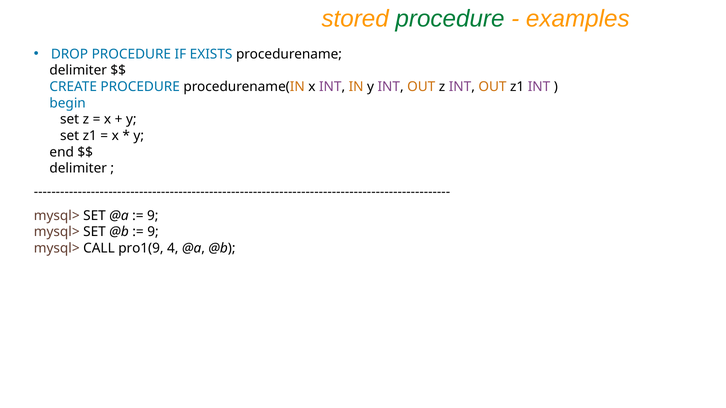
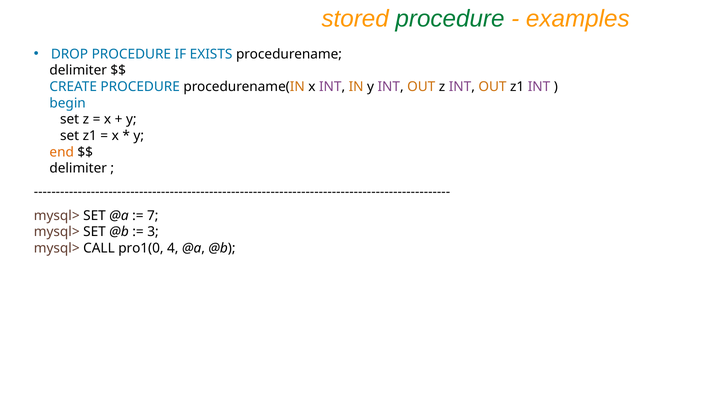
end colour: black -> orange
9 at (153, 216): 9 -> 7
9 at (153, 232): 9 -> 3
pro1(9: pro1(9 -> pro1(0
